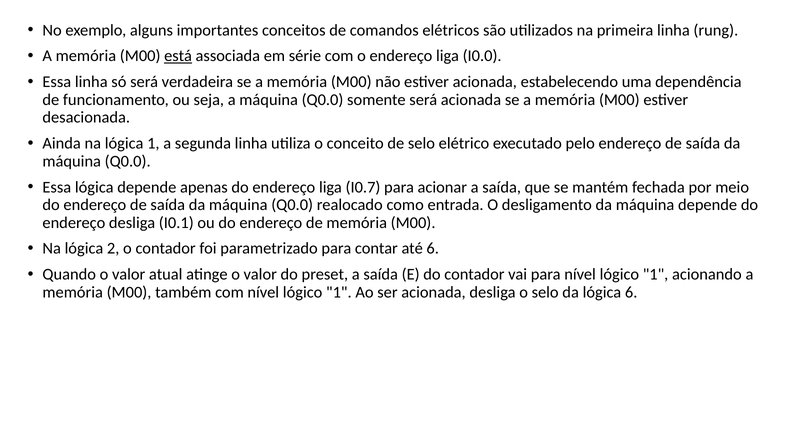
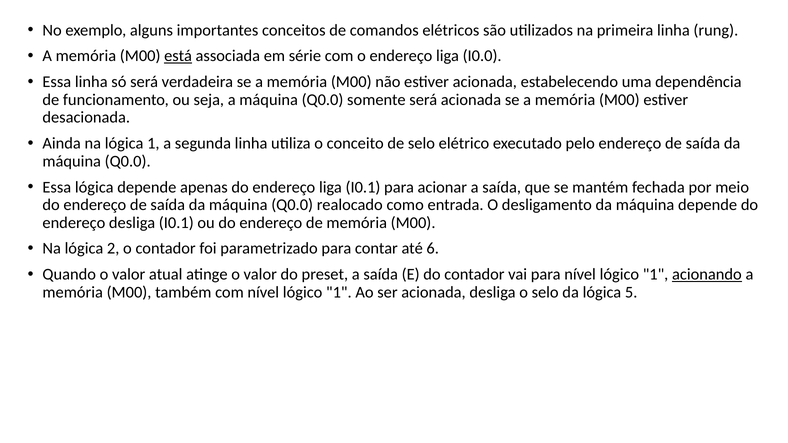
liga I0.7: I0.7 -> I0.1
acionando underline: none -> present
lógica 6: 6 -> 5
